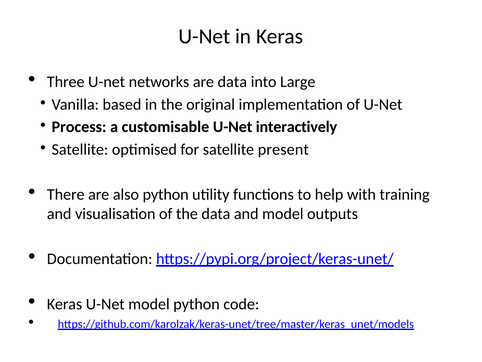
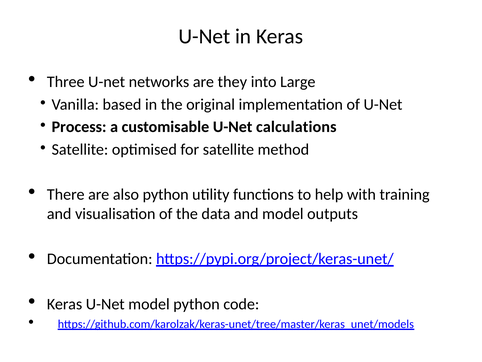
are data: data -> they
interactively: interactively -> calculations
present: present -> method
